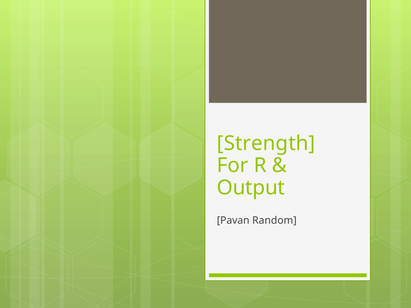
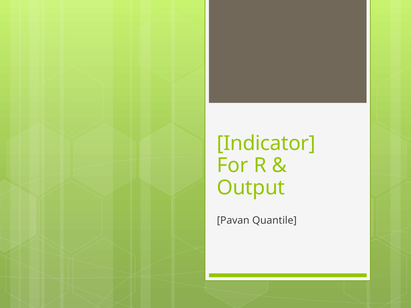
Strength: Strength -> Indicator
Random: Random -> Quantile
